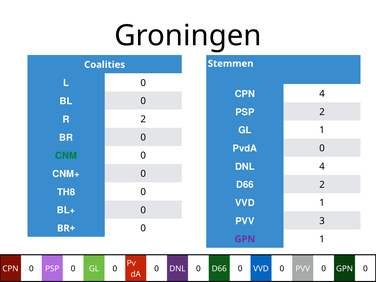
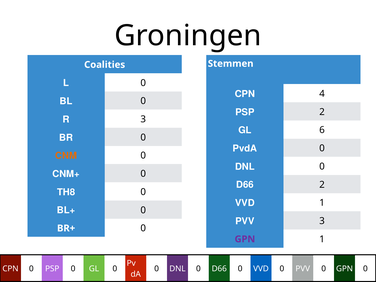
R 2: 2 -> 3
GL 1: 1 -> 6
CNM colour: green -> orange
4 at (322, 166): 4 -> 0
